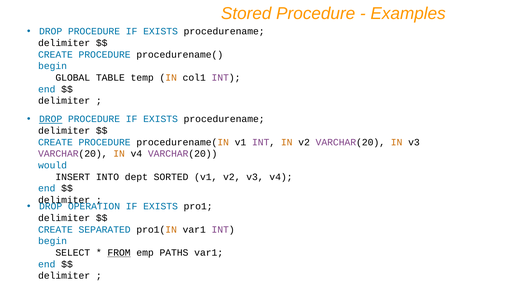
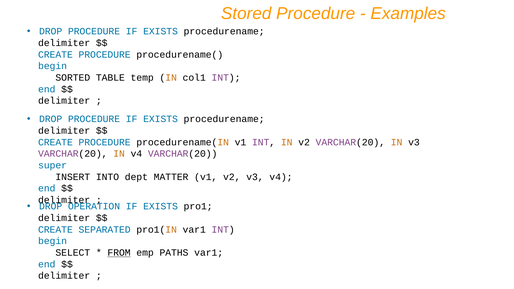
GLOBAL: GLOBAL -> SORTED
DROP at (51, 119) underline: present -> none
would: would -> super
SORTED: SORTED -> MATTER
